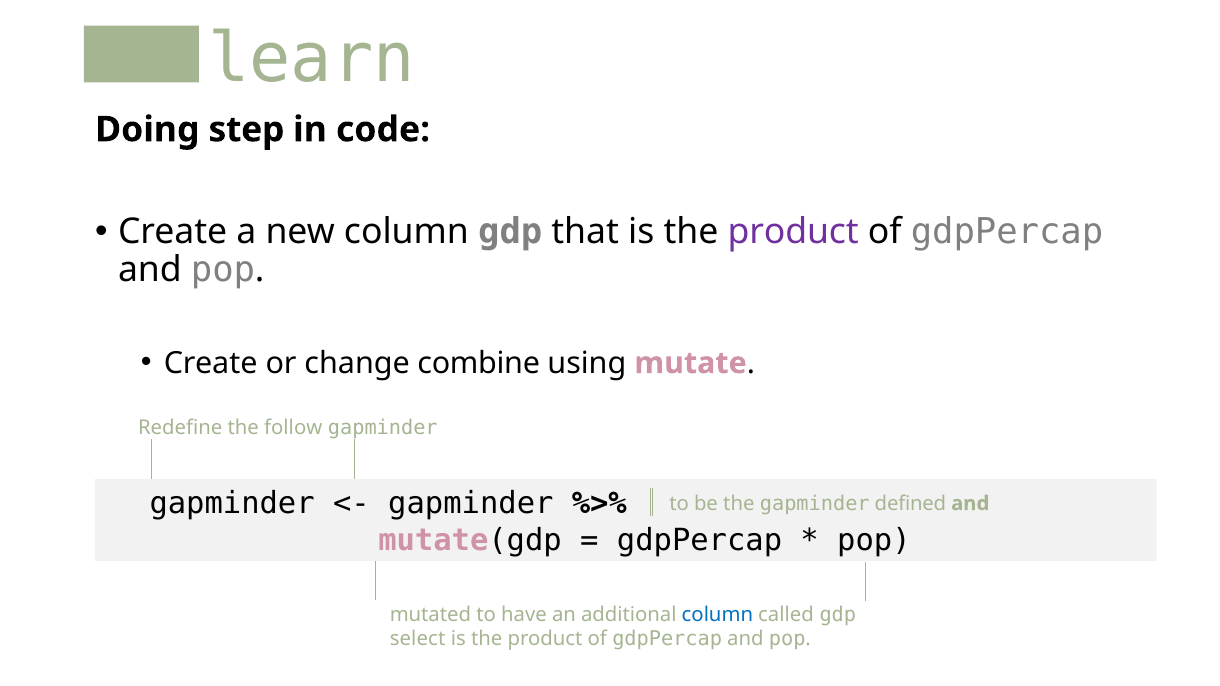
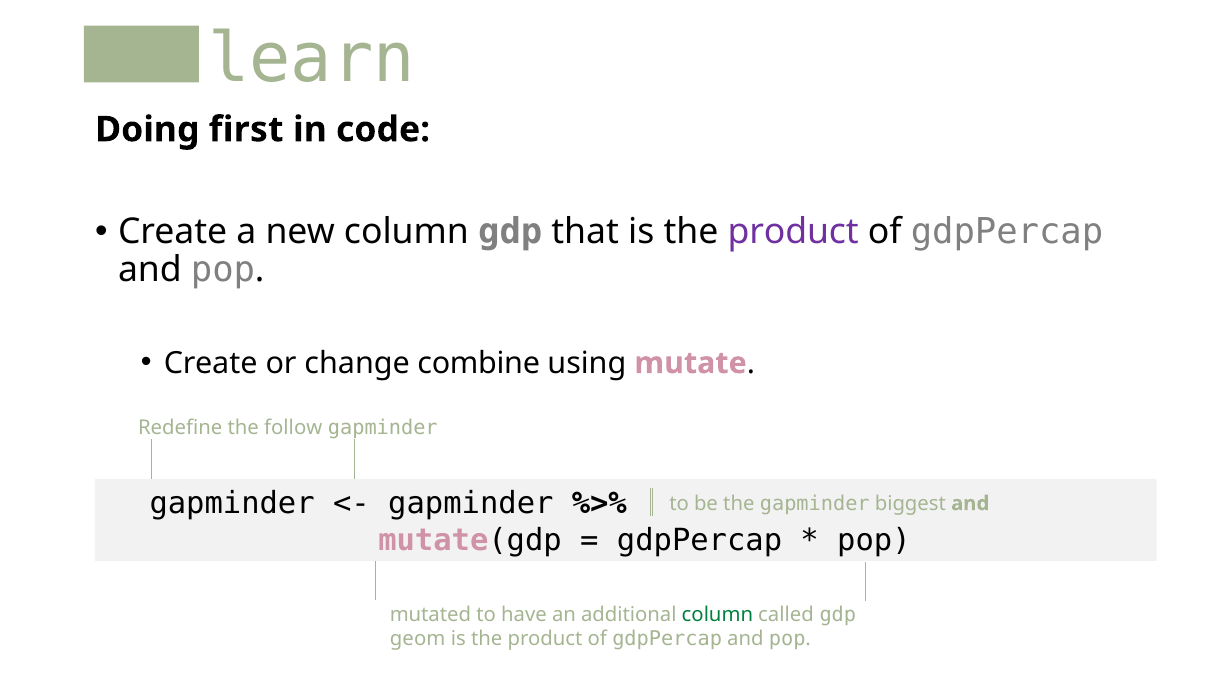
step: step -> first
defined: defined -> biggest
column at (717, 615) colour: blue -> green
select: select -> geom
